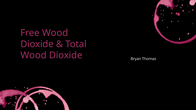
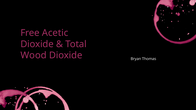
Free Wood: Wood -> Acetic
